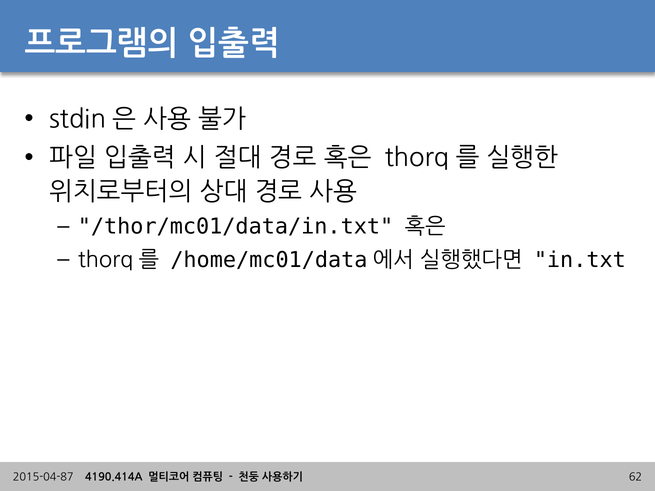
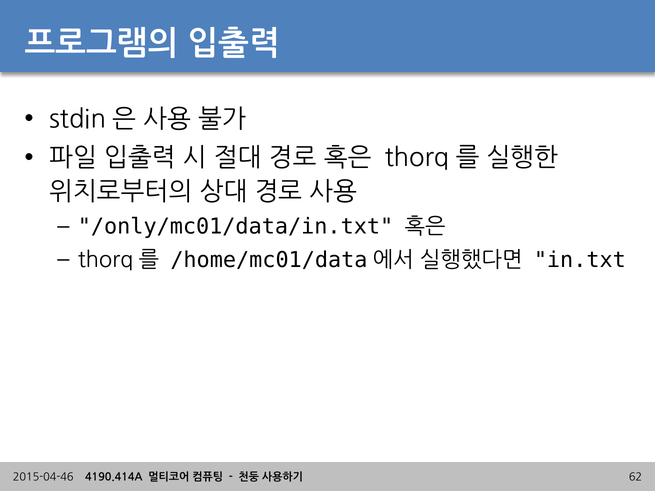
/thor/mc01/data/in.txt: /thor/mc01/data/in.txt -> /only/mc01/data/in.txt
2015-04-87: 2015-04-87 -> 2015-04-46
